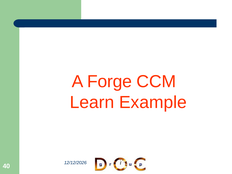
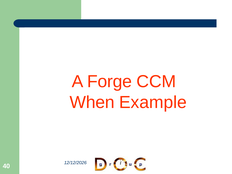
Learn: Learn -> When
